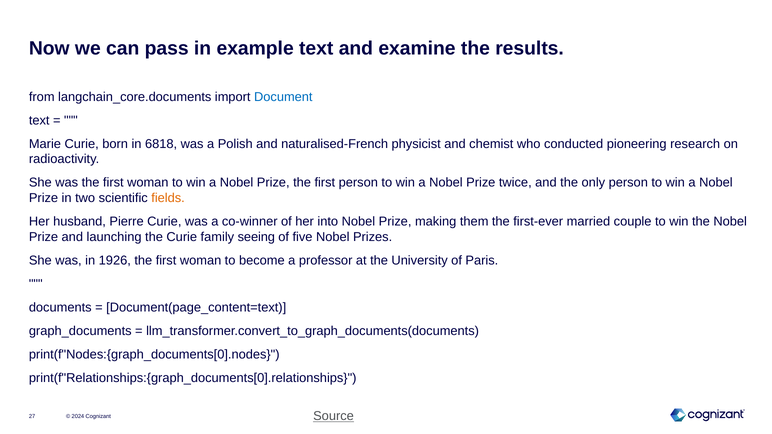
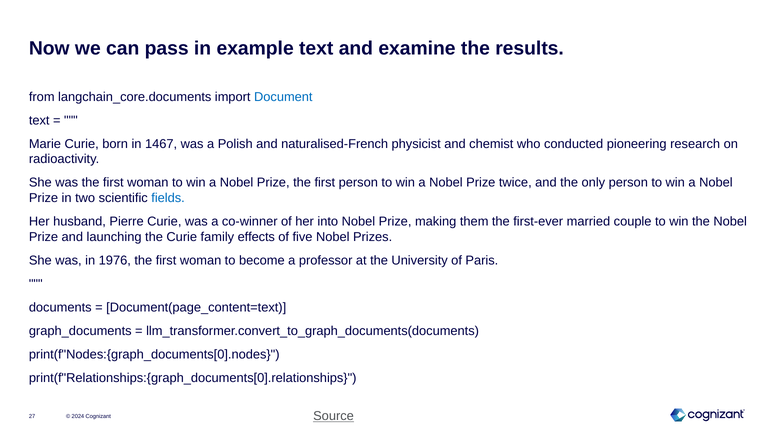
6818: 6818 -> 1467
fields colour: orange -> blue
seeing: seeing -> effects
1926: 1926 -> 1976
